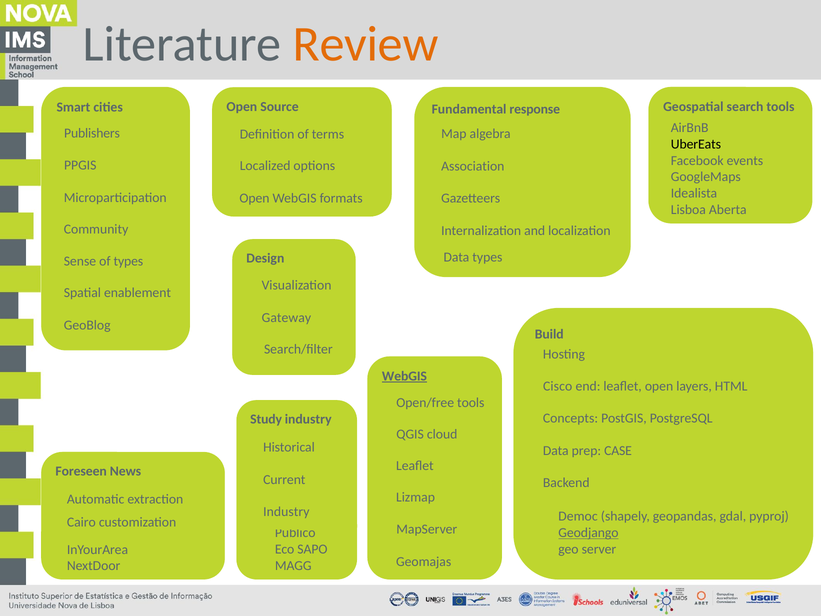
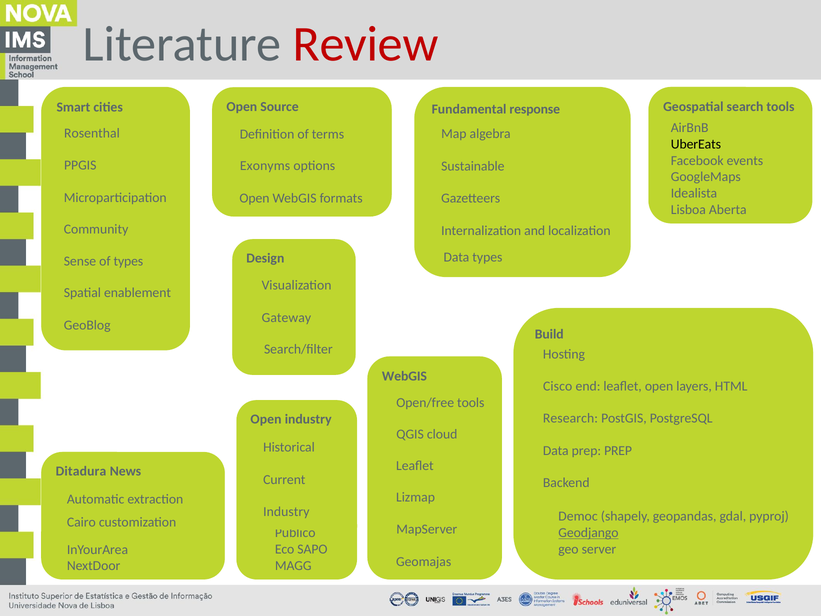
Review colour: orange -> red
Publishers: Publishers -> Rosenthal
Localized: Localized -> Exonyms
Association: Association -> Sustainable
WebGIS at (404, 376) underline: present -> none
Concepts: Concepts -> Research
Study at (266, 419): Study -> Open
prep CASE: CASE -> PREP
Foreseen: Foreseen -> Ditadura
